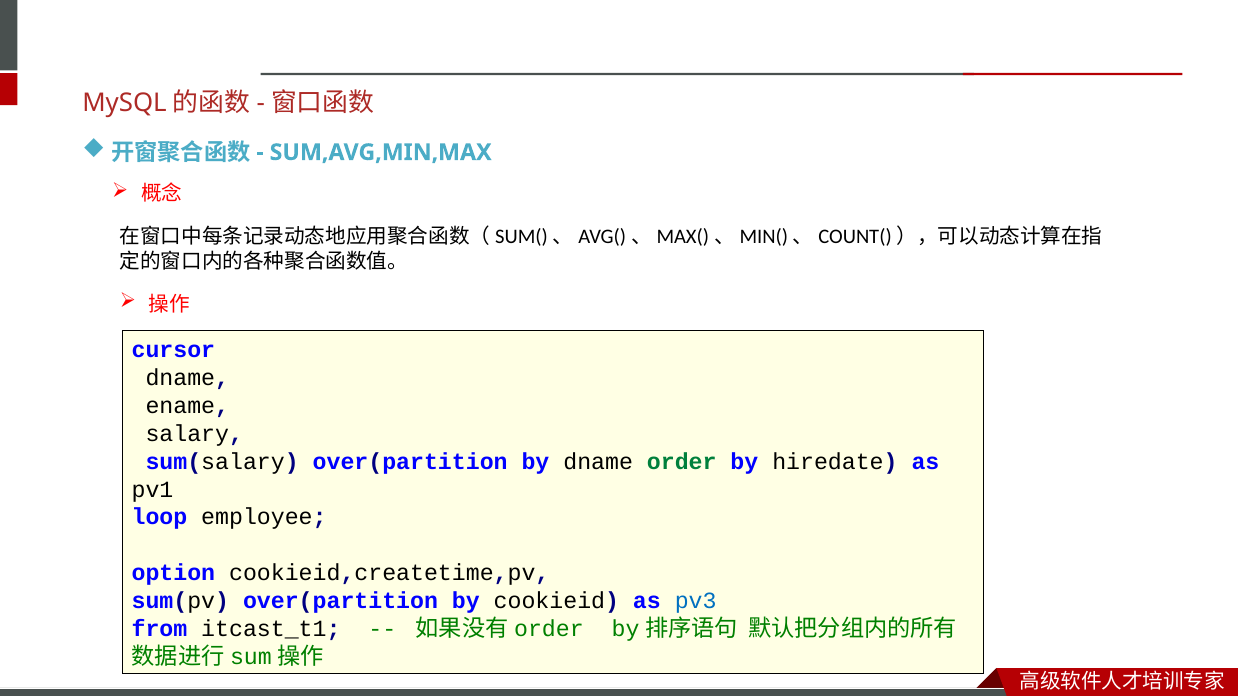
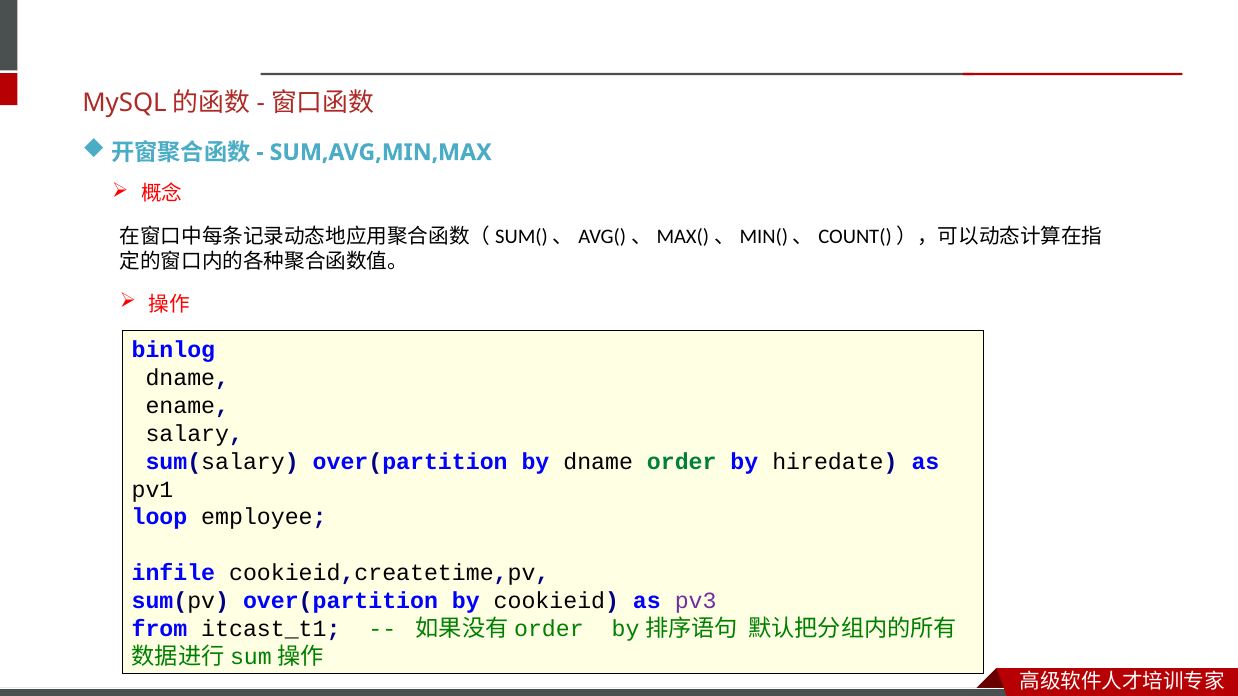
cursor: cursor -> binlog
option: option -> infile
pv3 colour: blue -> purple
